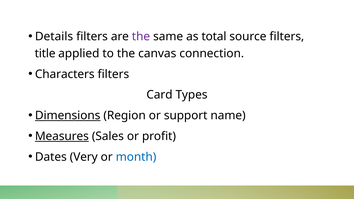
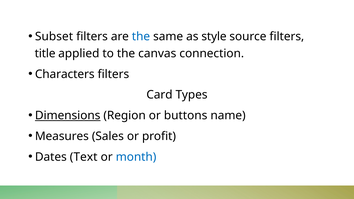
Details: Details -> Subset
the at (141, 37) colour: purple -> blue
total: total -> style
support: support -> buttons
Measures underline: present -> none
Very: Very -> Text
